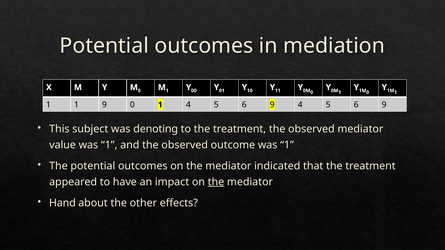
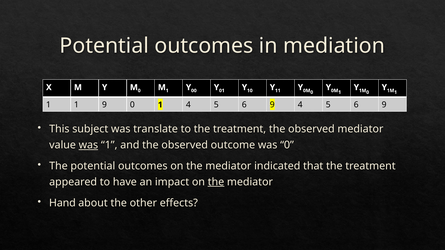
denoting: denoting -> translate
was at (88, 145) underline: none -> present
outcome was 1: 1 -> 0
